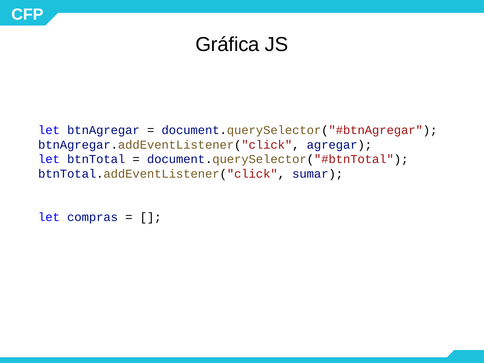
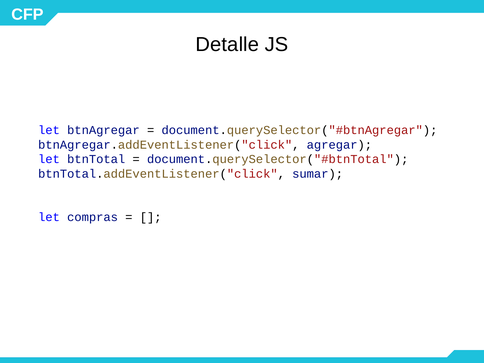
Gráfica: Gráfica -> Detalle
